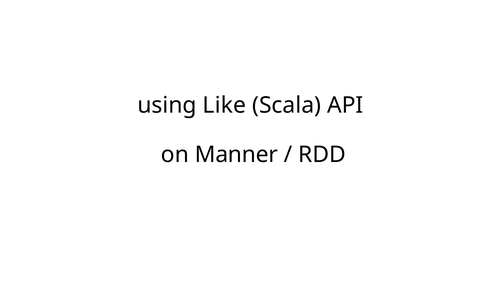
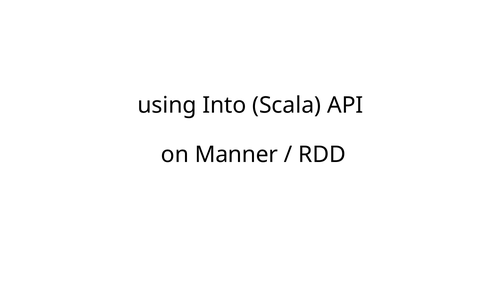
Like: Like -> Into
